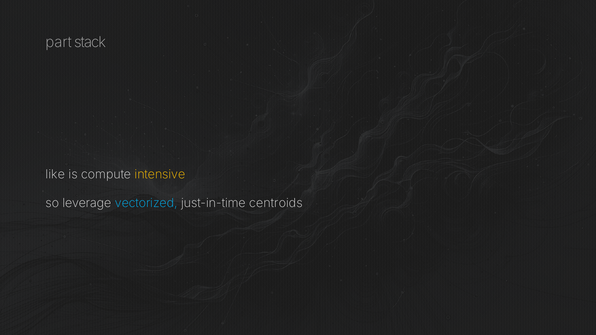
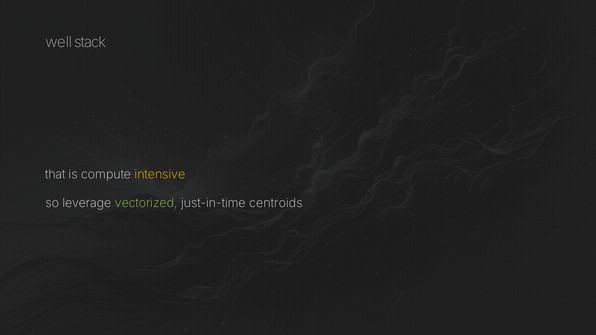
part: part -> well
like: like -> that
vectorized colour: light blue -> light green
